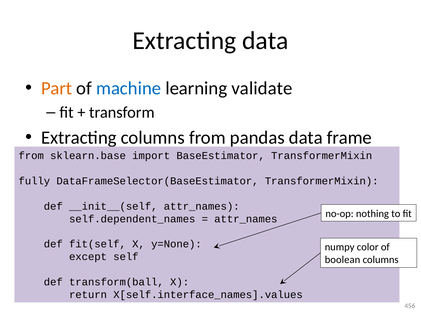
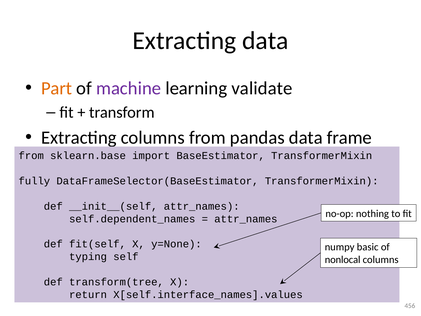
machine colour: blue -> purple
color: color -> basic
except: except -> typing
boolean: boolean -> nonlocal
transform(ball: transform(ball -> transform(tree
